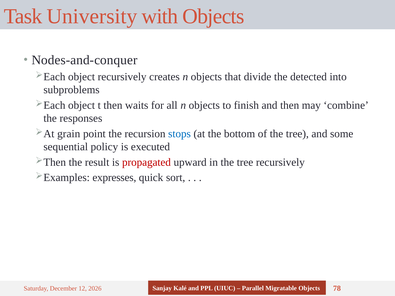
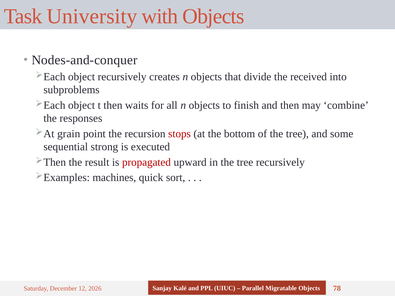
detected: detected -> received
stops colour: blue -> red
policy: policy -> strong
expresses: expresses -> machines
